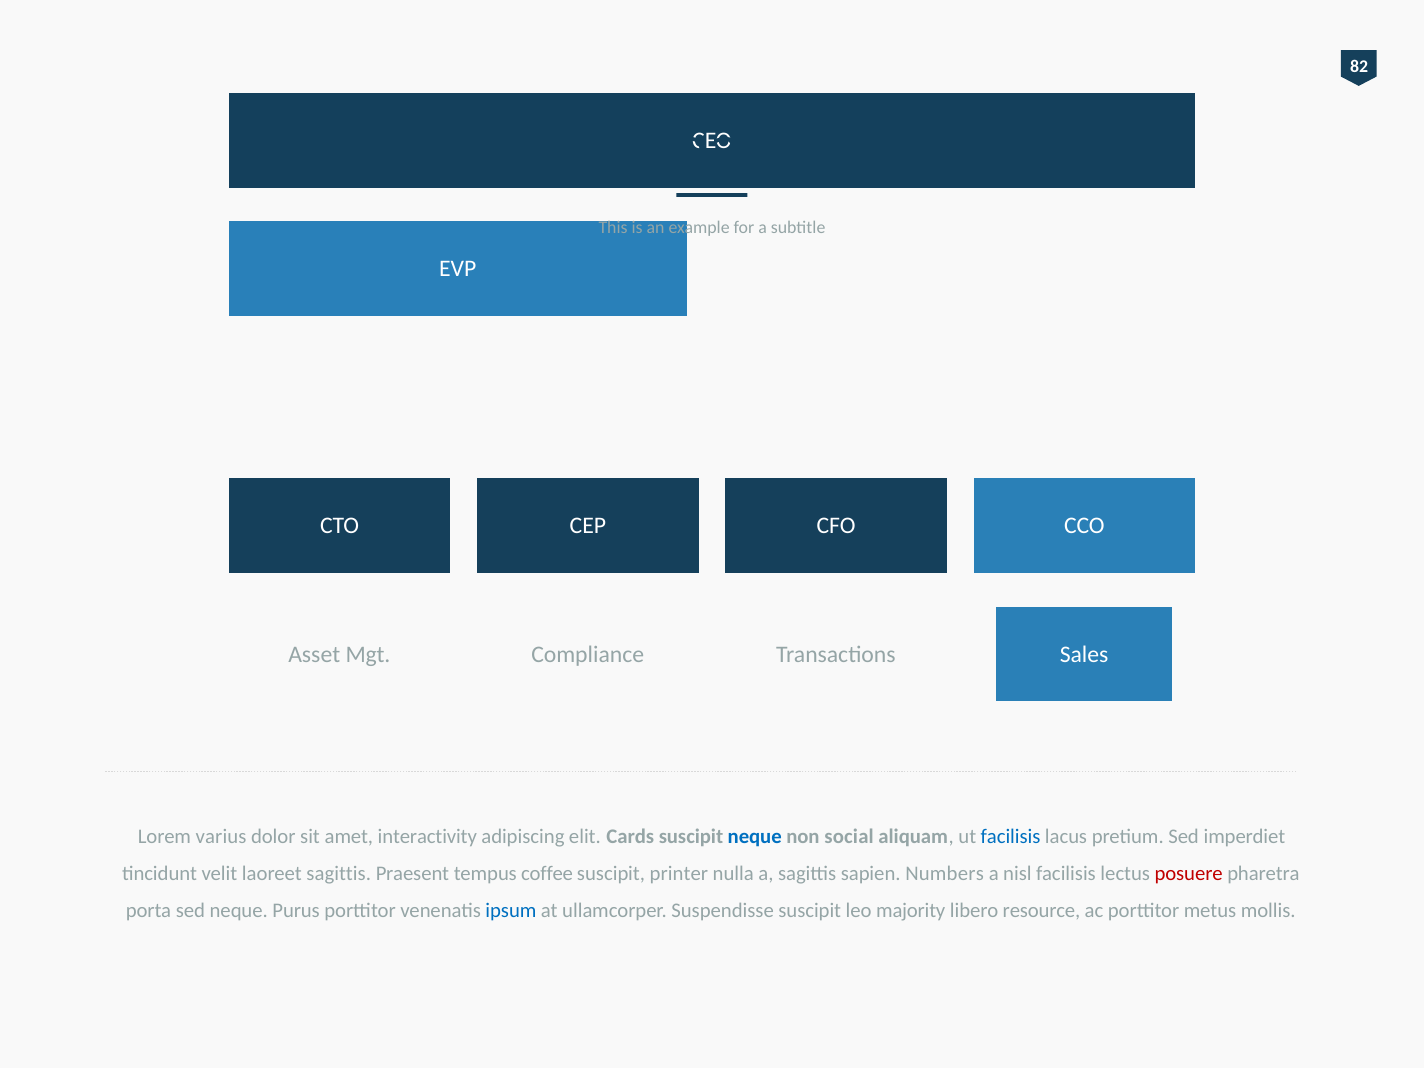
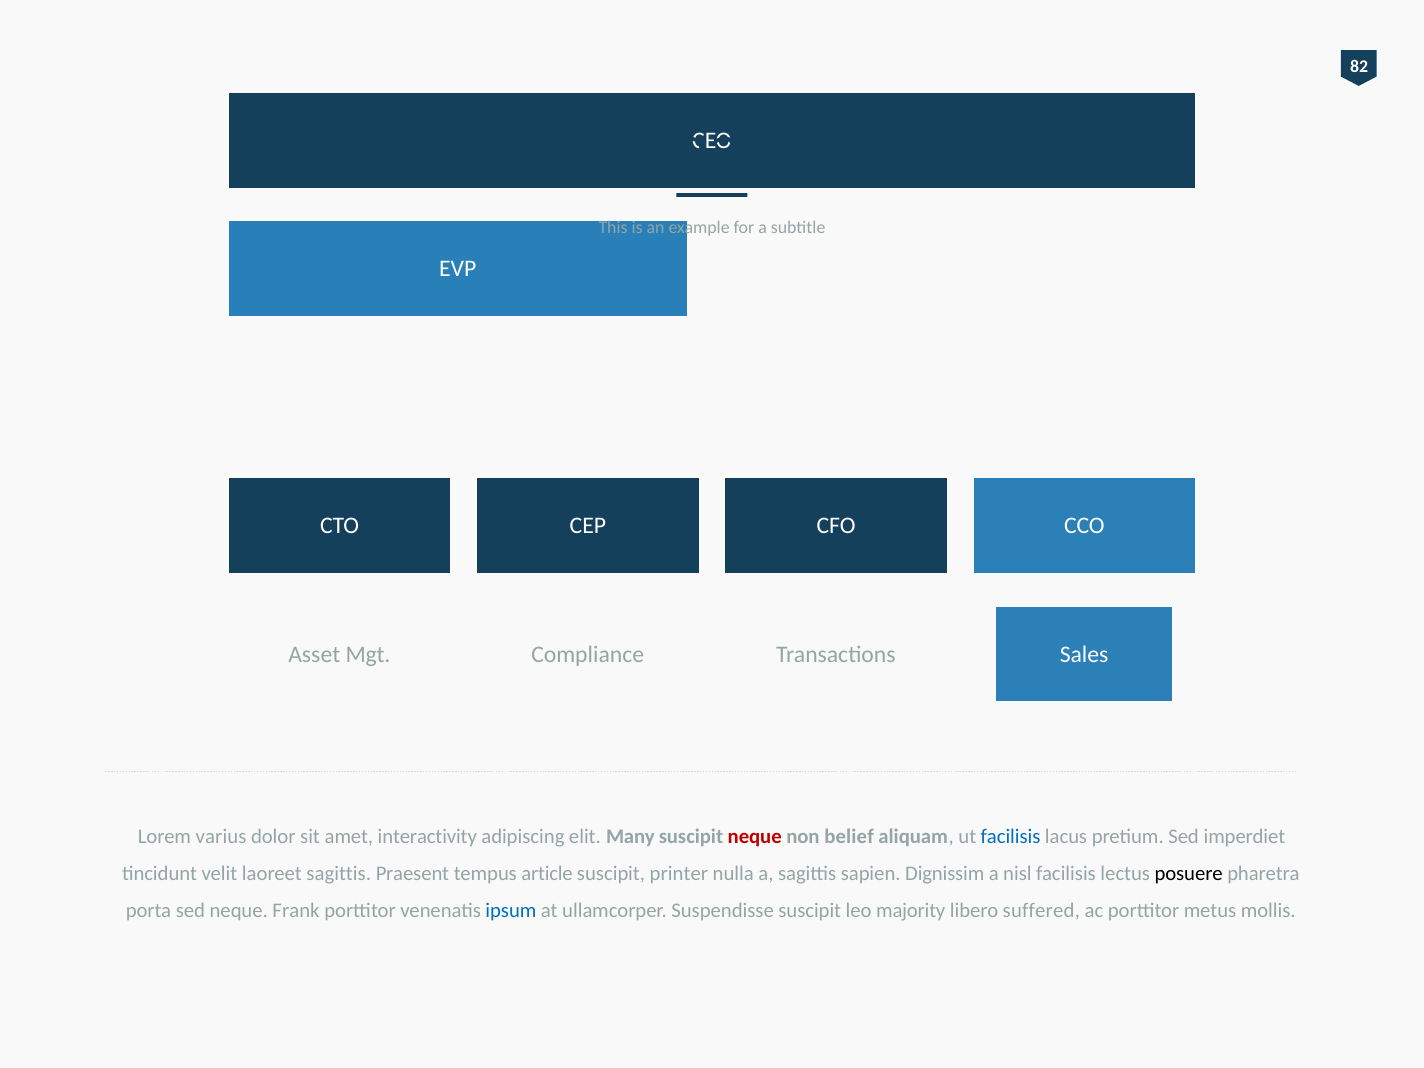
Cards: Cards -> Many
neque at (755, 836) colour: blue -> red
social: social -> belief
coffee: coffee -> article
Numbers: Numbers -> Dignissim
posuere colour: red -> black
Purus: Purus -> Frank
resource: resource -> suffered
